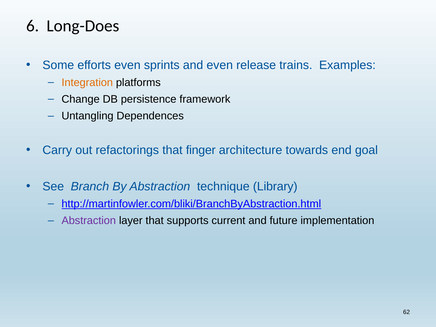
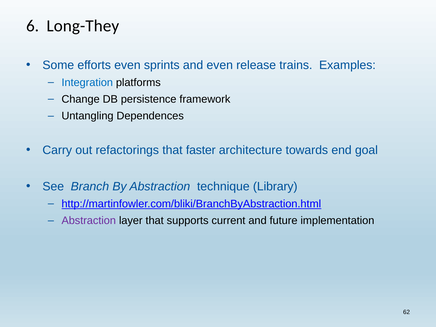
Long-Does: Long-Does -> Long-They
Integration colour: orange -> blue
finger: finger -> faster
